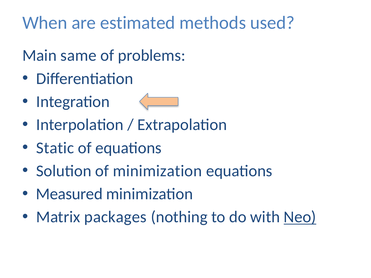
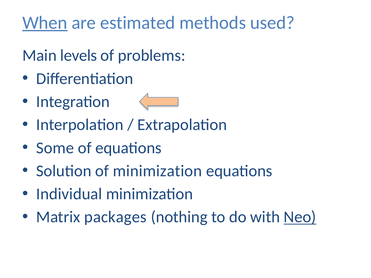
When underline: none -> present
same: same -> levels
Static: Static -> Some
Measured: Measured -> Individual
